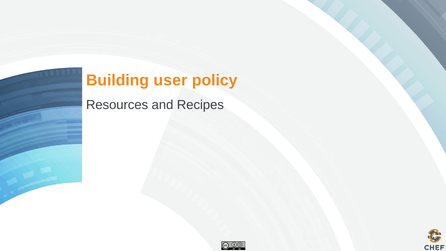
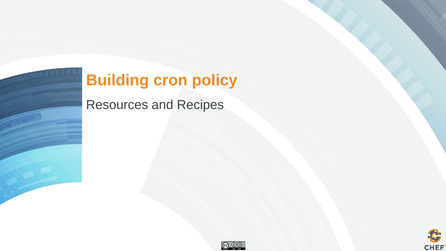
user: user -> cron
